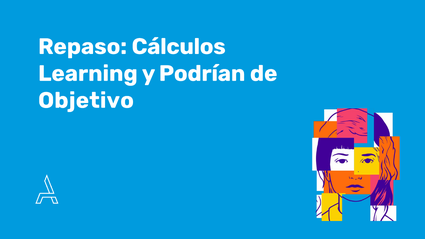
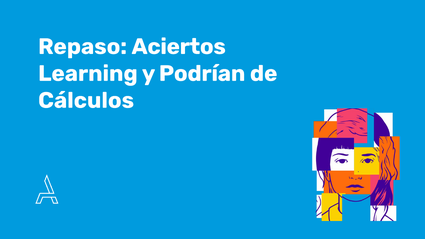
Cálculos: Cálculos -> Aciertos
Objetivo: Objetivo -> Cálculos
